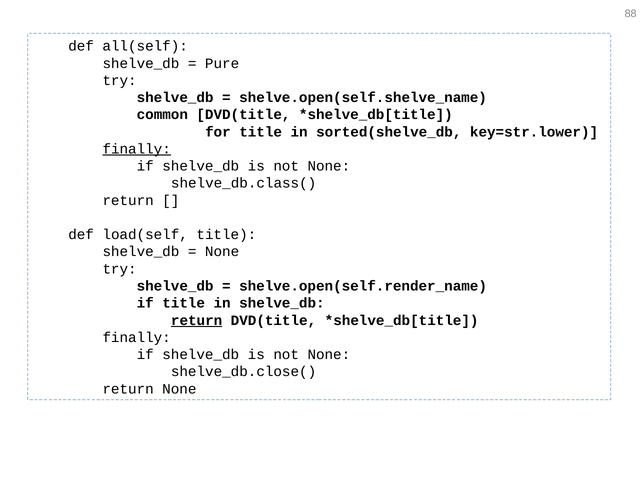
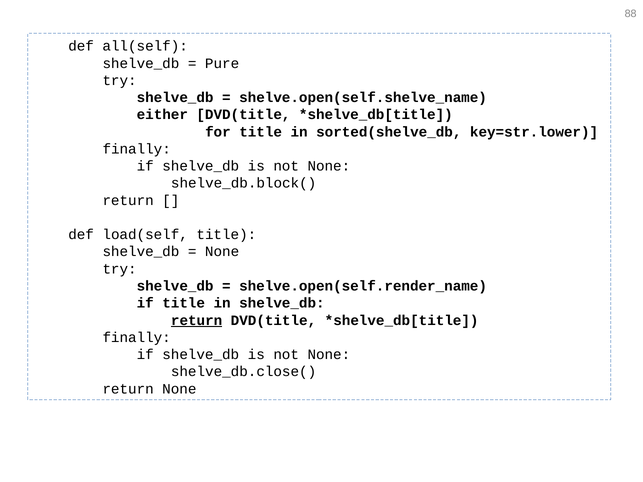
common: common -> either
finally at (137, 149) underline: present -> none
shelve_db.class(: shelve_db.class( -> shelve_db.block(
